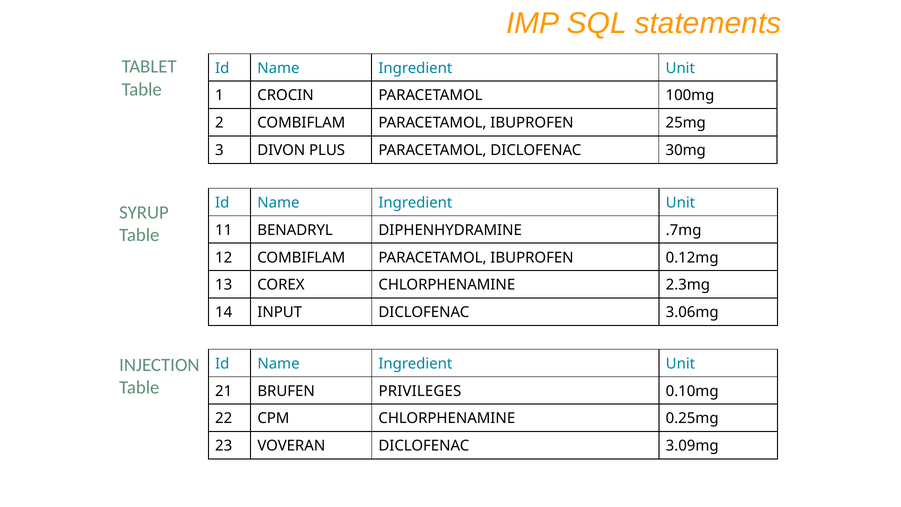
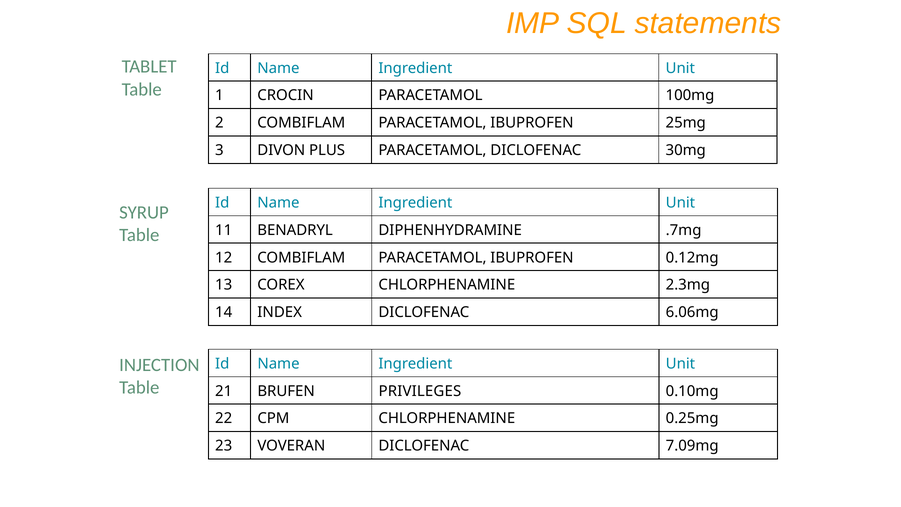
INPUT: INPUT -> INDEX
3.06mg: 3.06mg -> 6.06mg
3.09mg: 3.09mg -> 7.09mg
